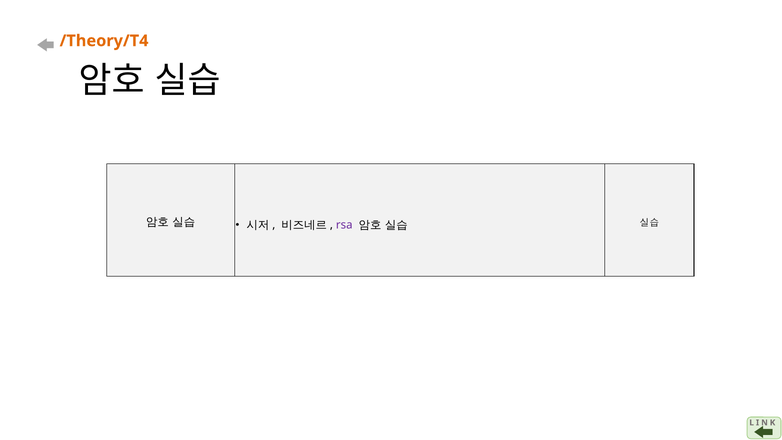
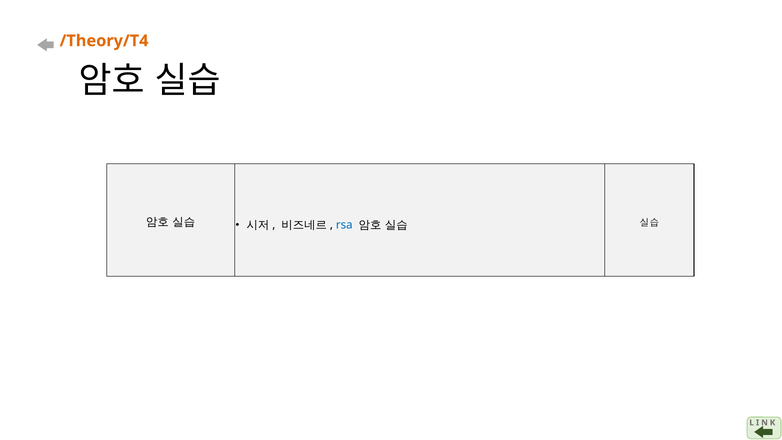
rsa colour: purple -> blue
